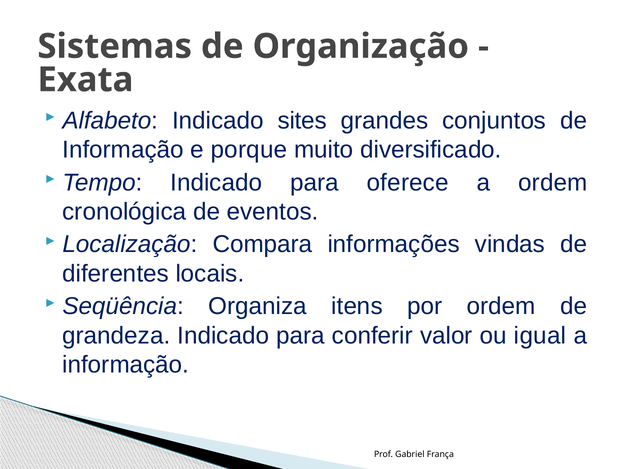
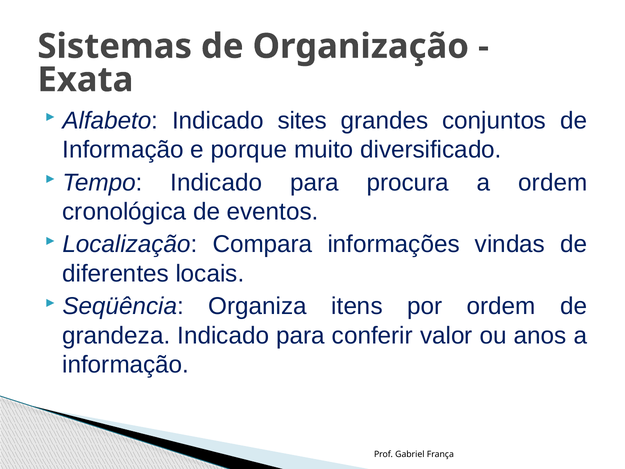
oferece: oferece -> procura
igual: igual -> anos
